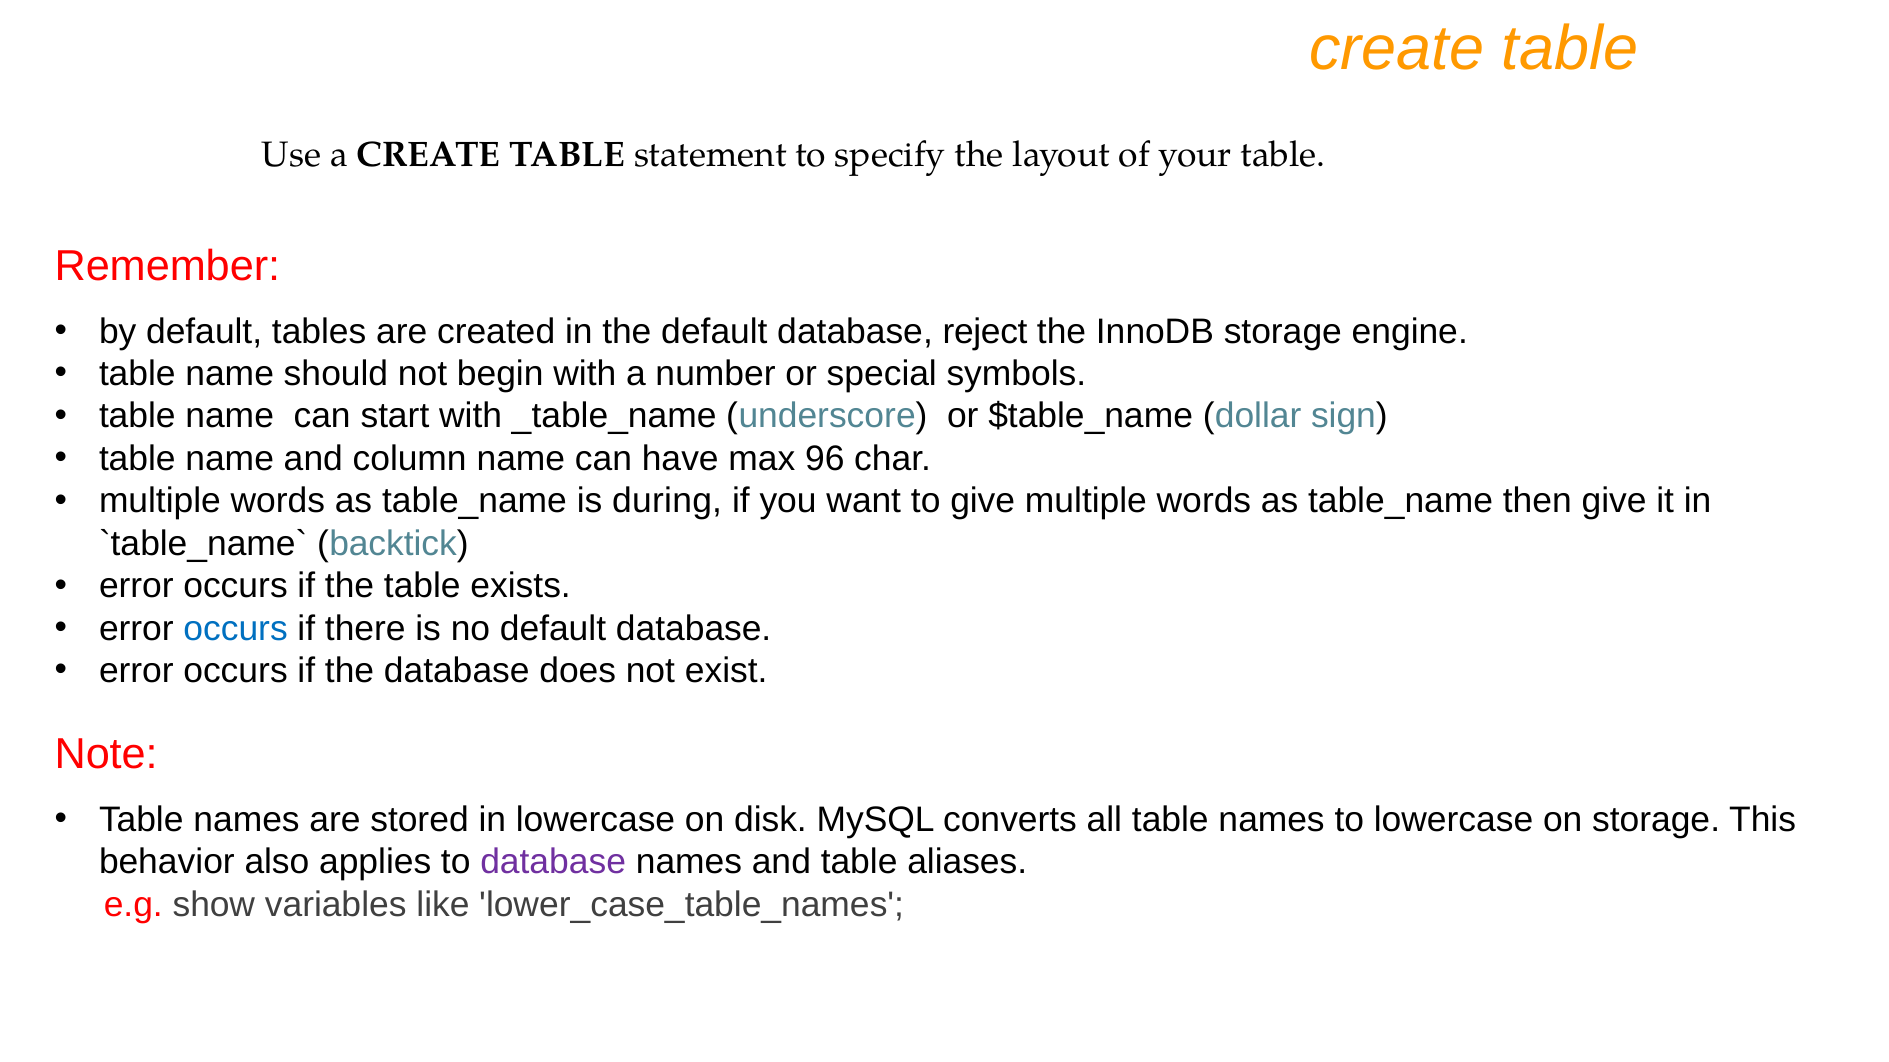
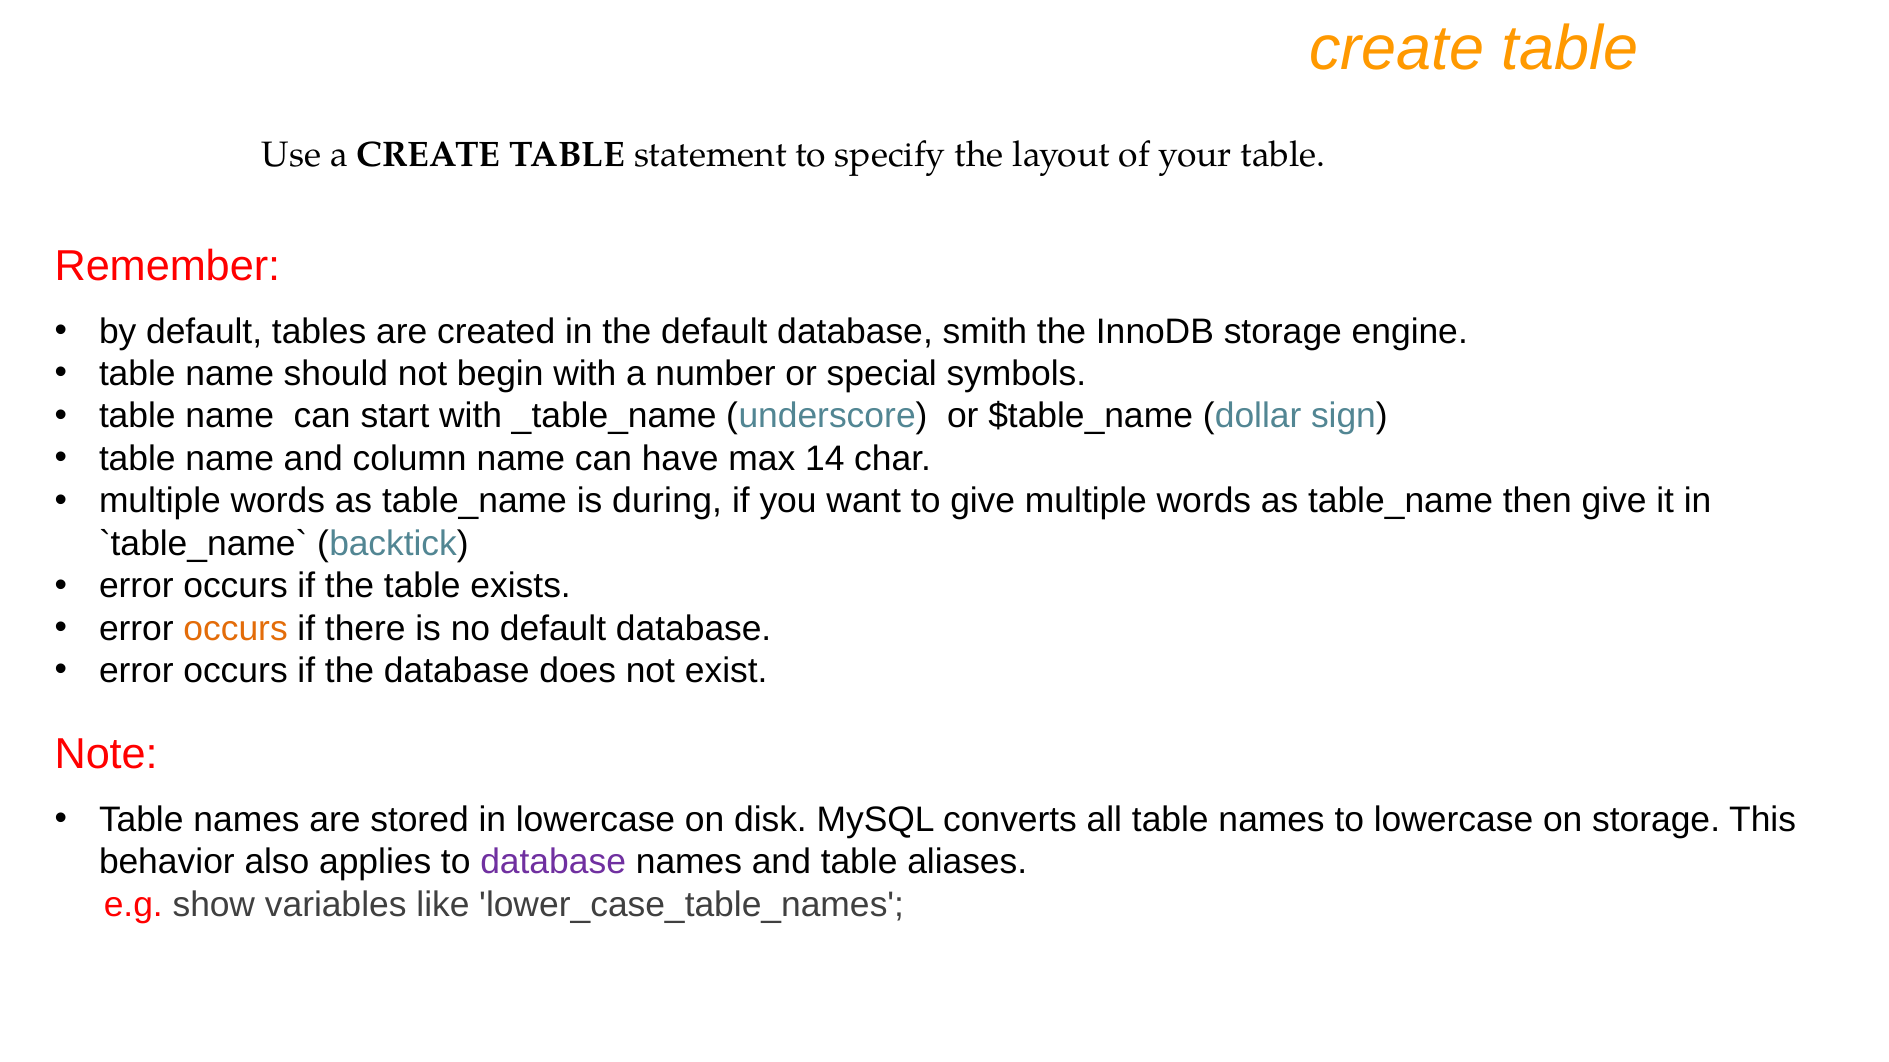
reject: reject -> smith
96: 96 -> 14
occurs at (236, 629) colour: blue -> orange
